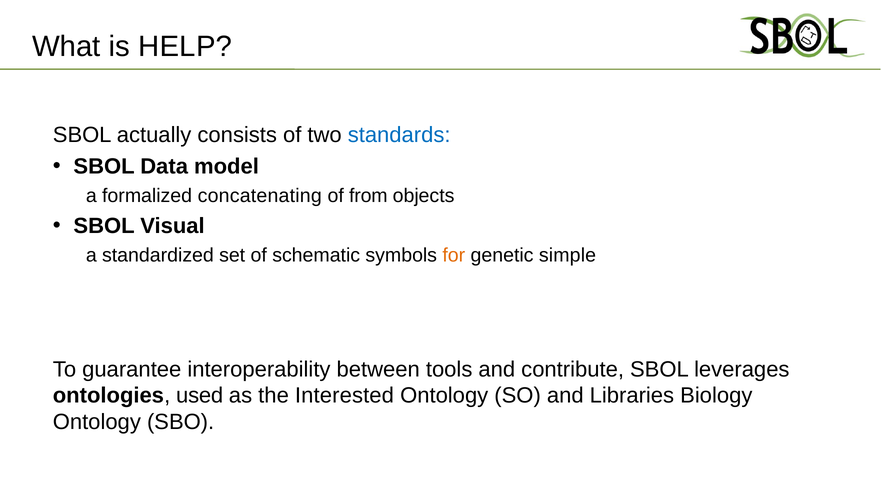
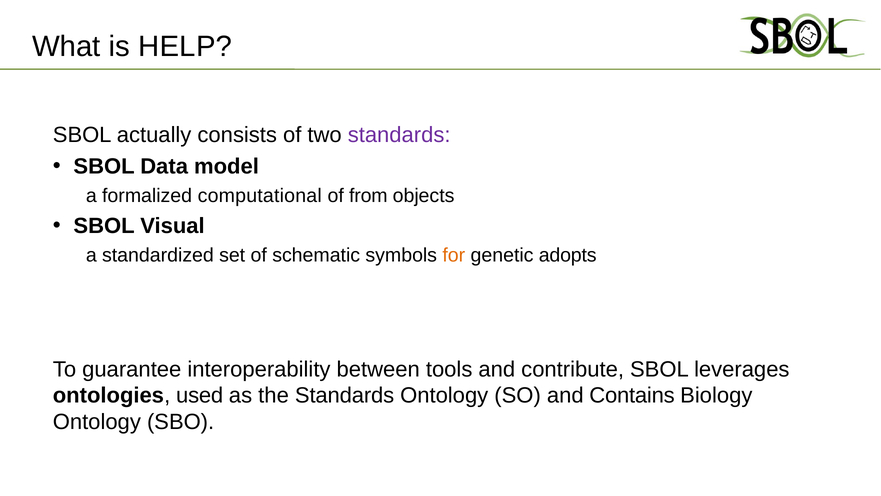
standards at (399, 135) colour: blue -> purple
concatenating: concatenating -> computational
simple: simple -> adopts
the Interested: Interested -> Standards
Libraries: Libraries -> Contains
